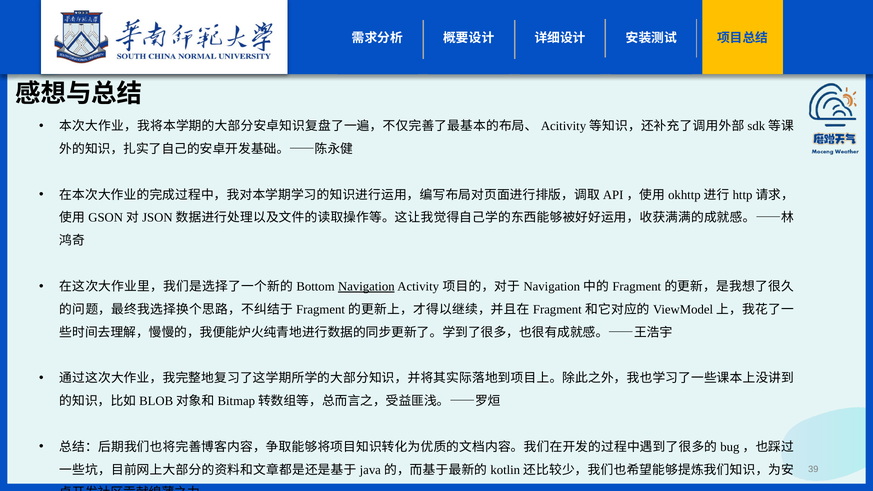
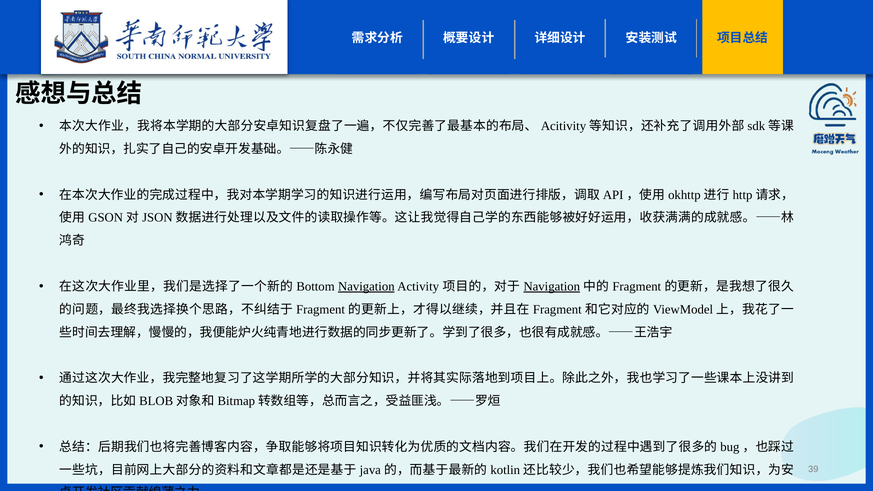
Navigation at (552, 287) underline: none -> present
